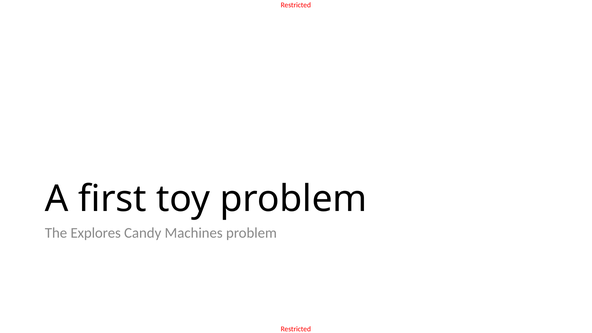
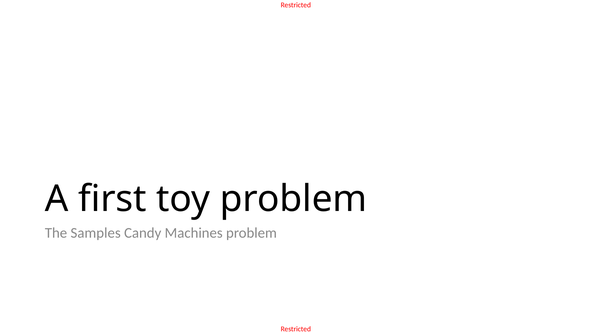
Explores: Explores -> Samples
